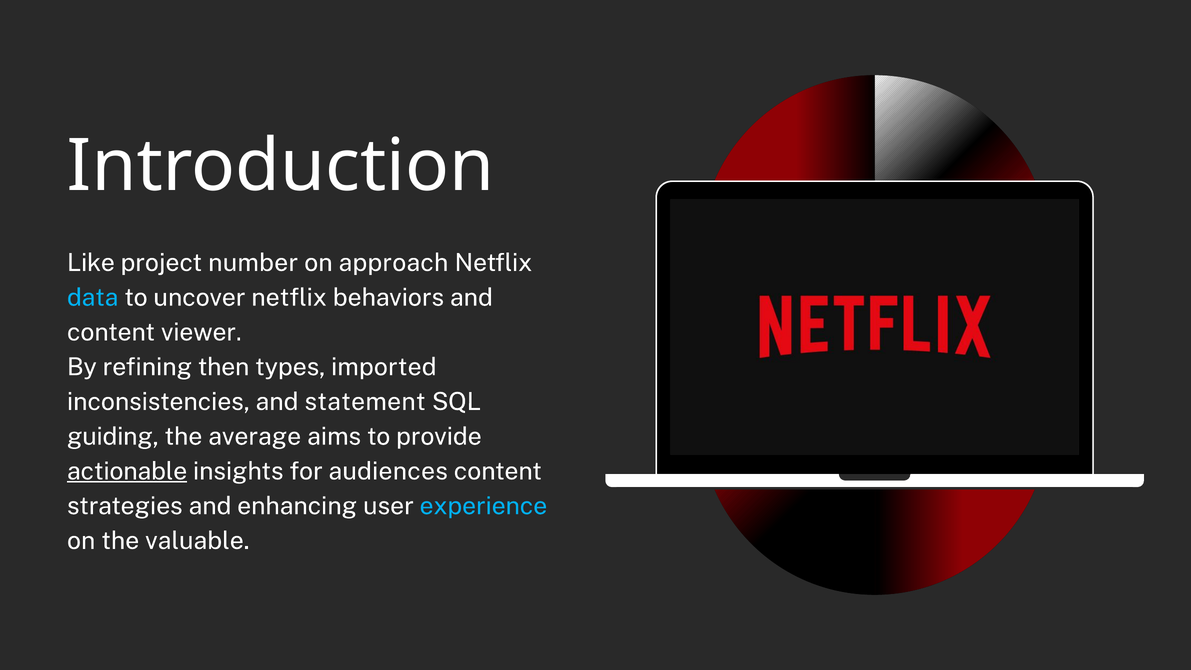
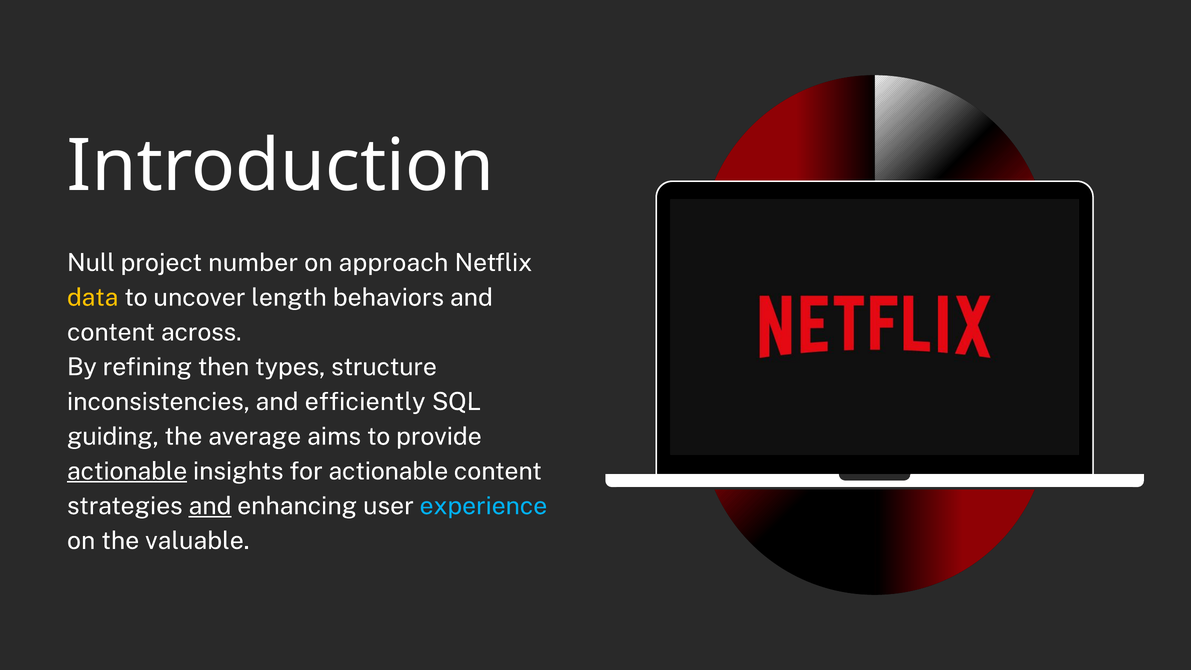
Like: Like -> Null
data colour: light blue -> yellow
uncover netflix: netflix -> length
viewer: viewer -> across
imported: imported -> structure
statement: statement -> efficiently
for audiences: audiences -> actionable
and at (210, 506) underline: none -> present
